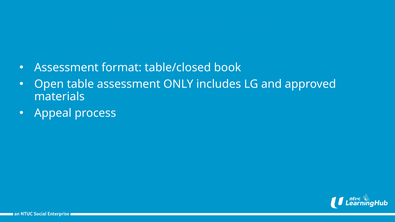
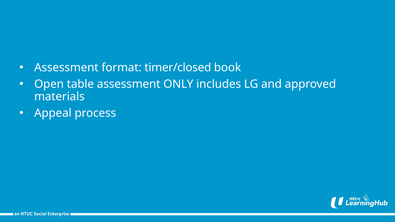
table/closed: table/closed -> timer/closed
